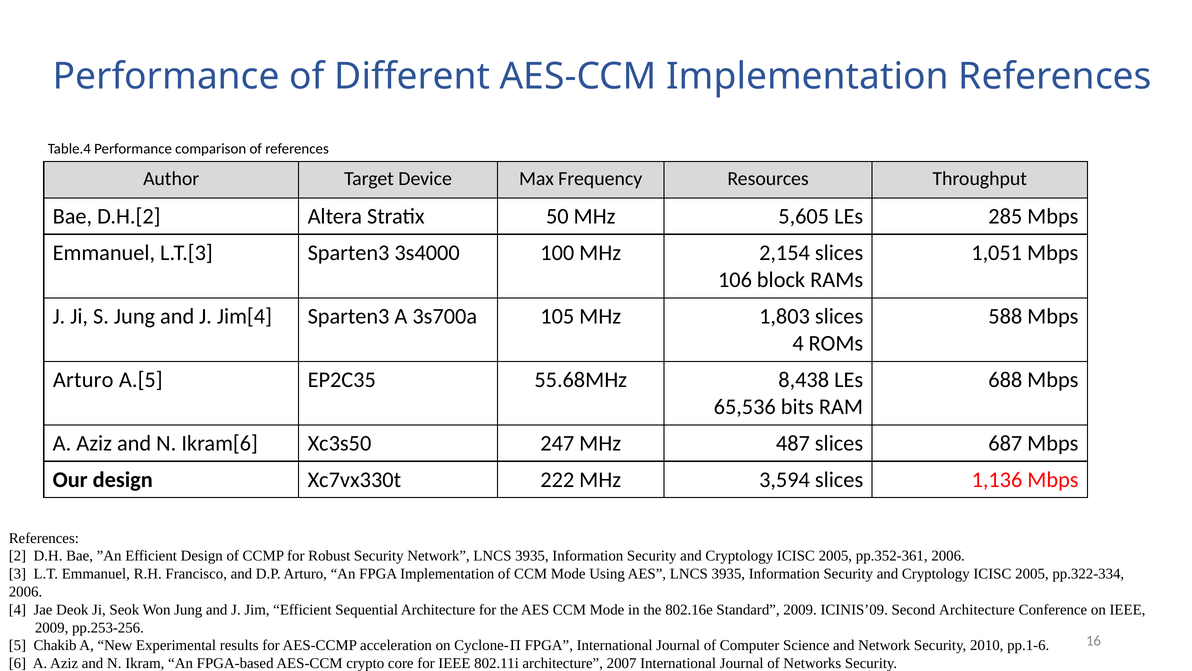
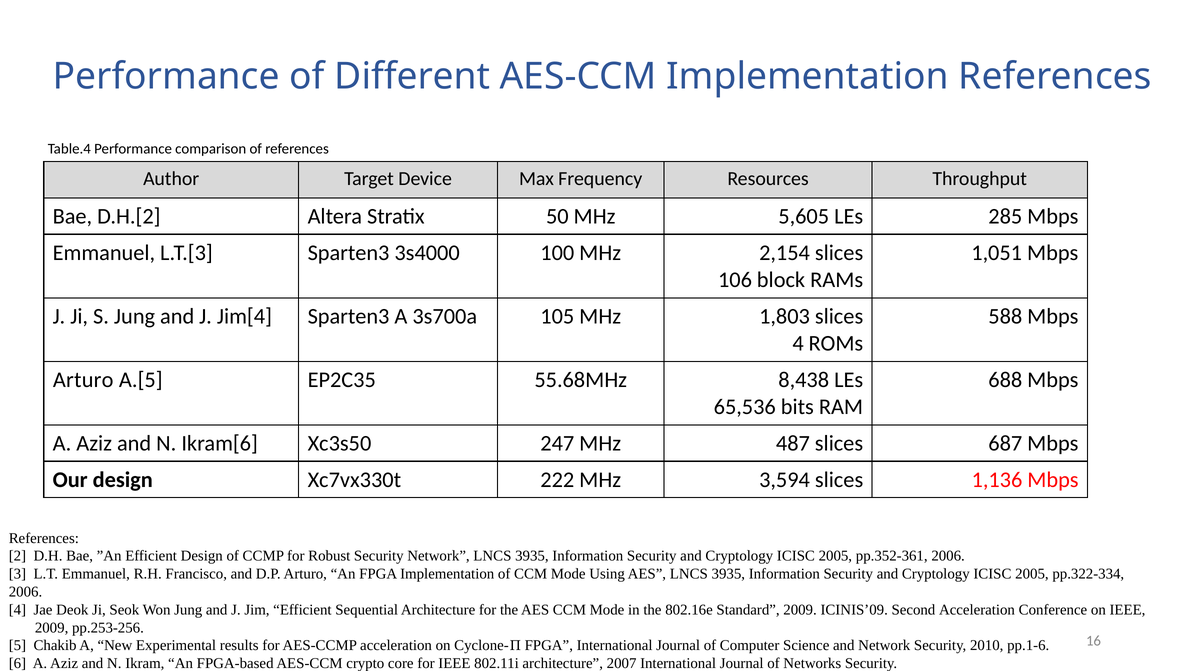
Second Architecture: Architecture -> Acceleration
